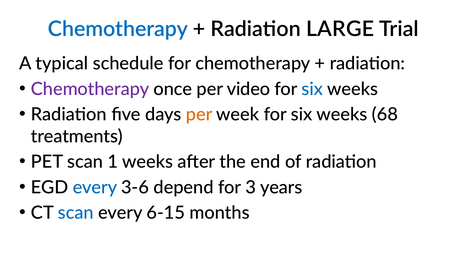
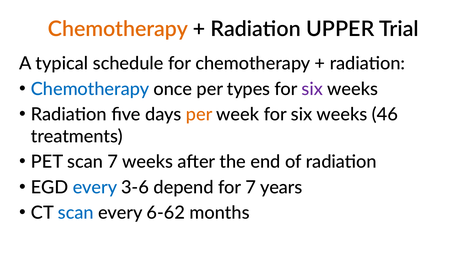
Chemotherapy at (118, 29) colour: blue -> orange
LARGE: LARGE -> UPPER
Chemotherapy at (90, 89) colour: purple -> blue
video: video -> types
six at (312, 89) colour: blue -> purple
68: 68 -> 46
scan 1: 1 -> 7
for 3: 3 -> 7
6-15: 6-15 -> 6-62
